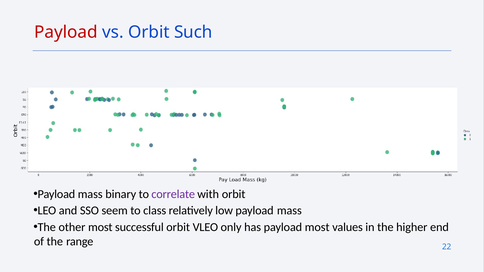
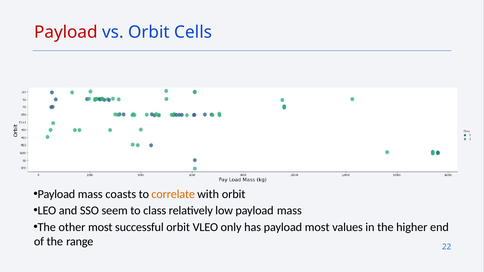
Such: Such -> Cells
binary: binary -> coasts
correlate colour: purple -> orange
